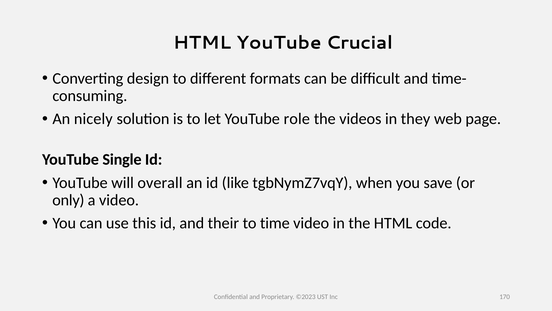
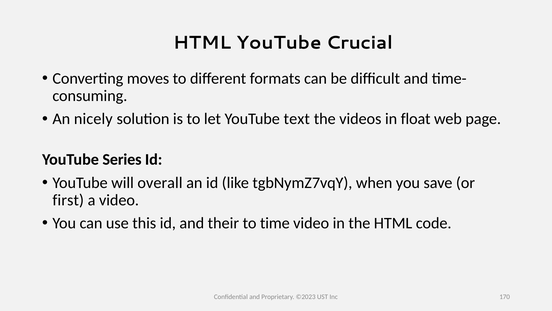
design: design -> moves
role: role -> text
they: they -> float
Single: Single -> Series
only: only -> first
